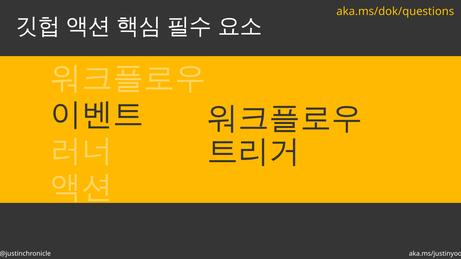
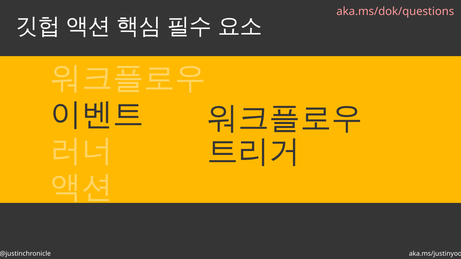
aka.ms/dok/questions colour: yellow -> pink
